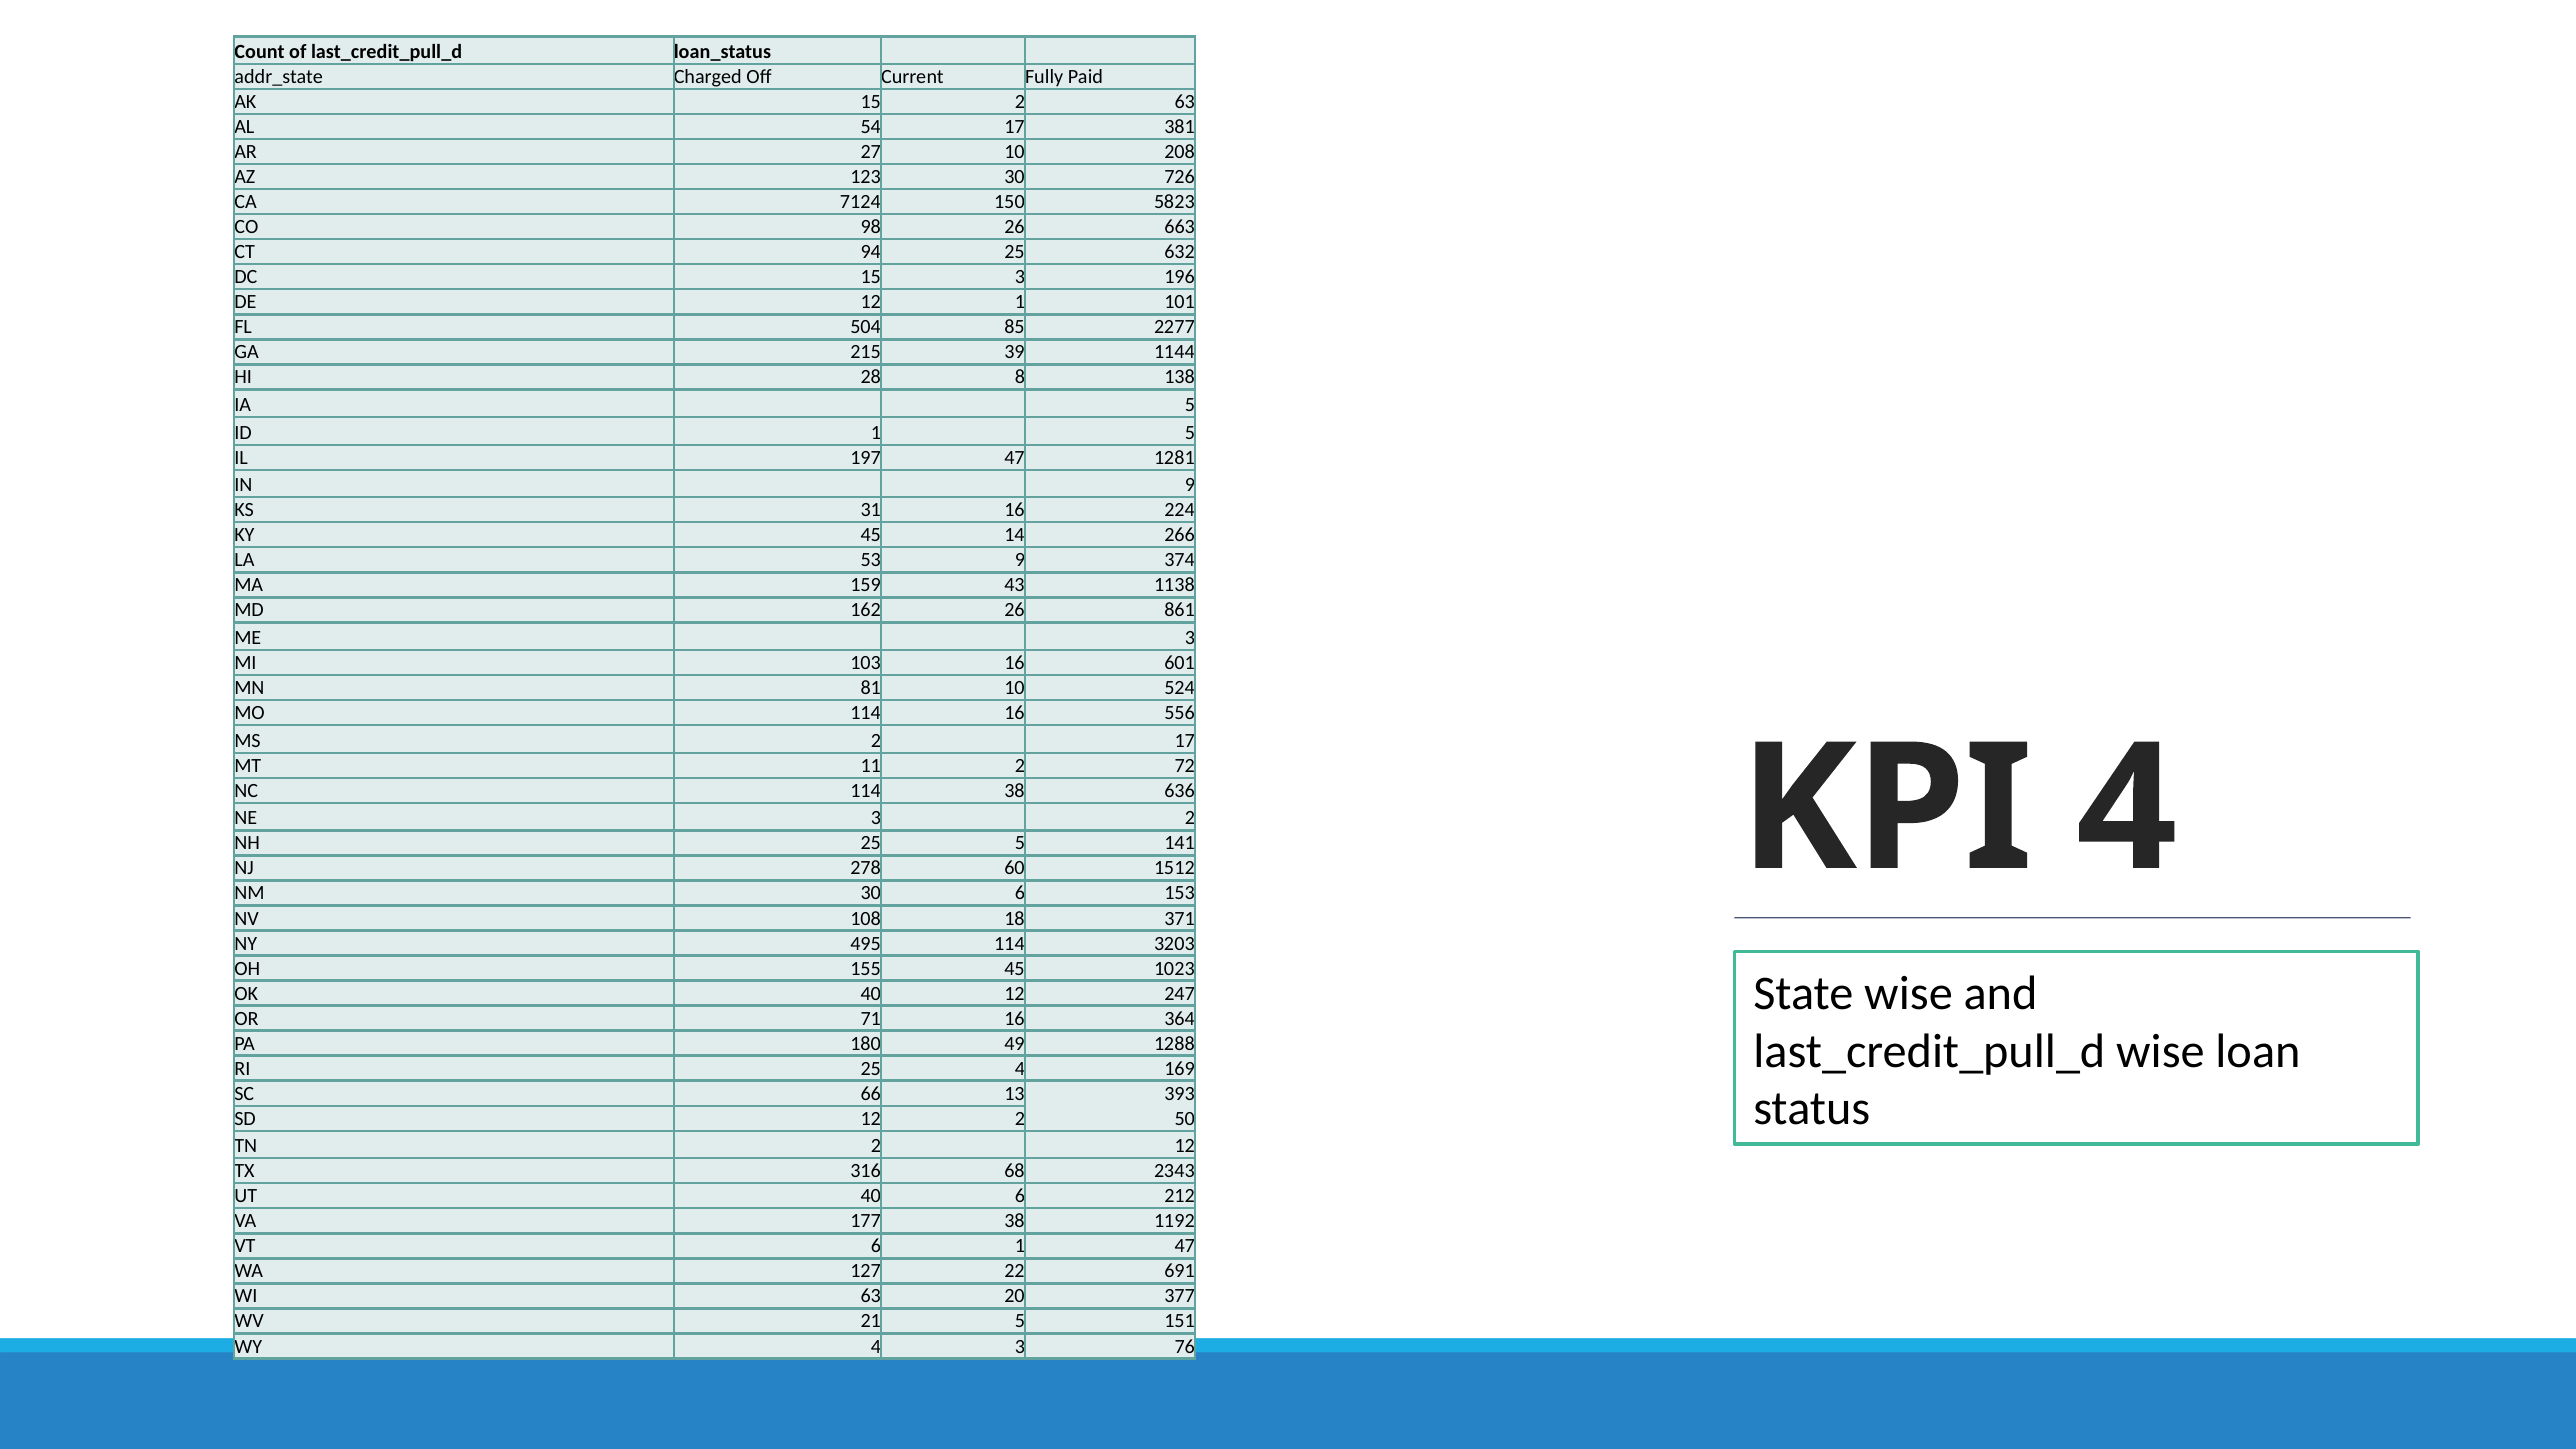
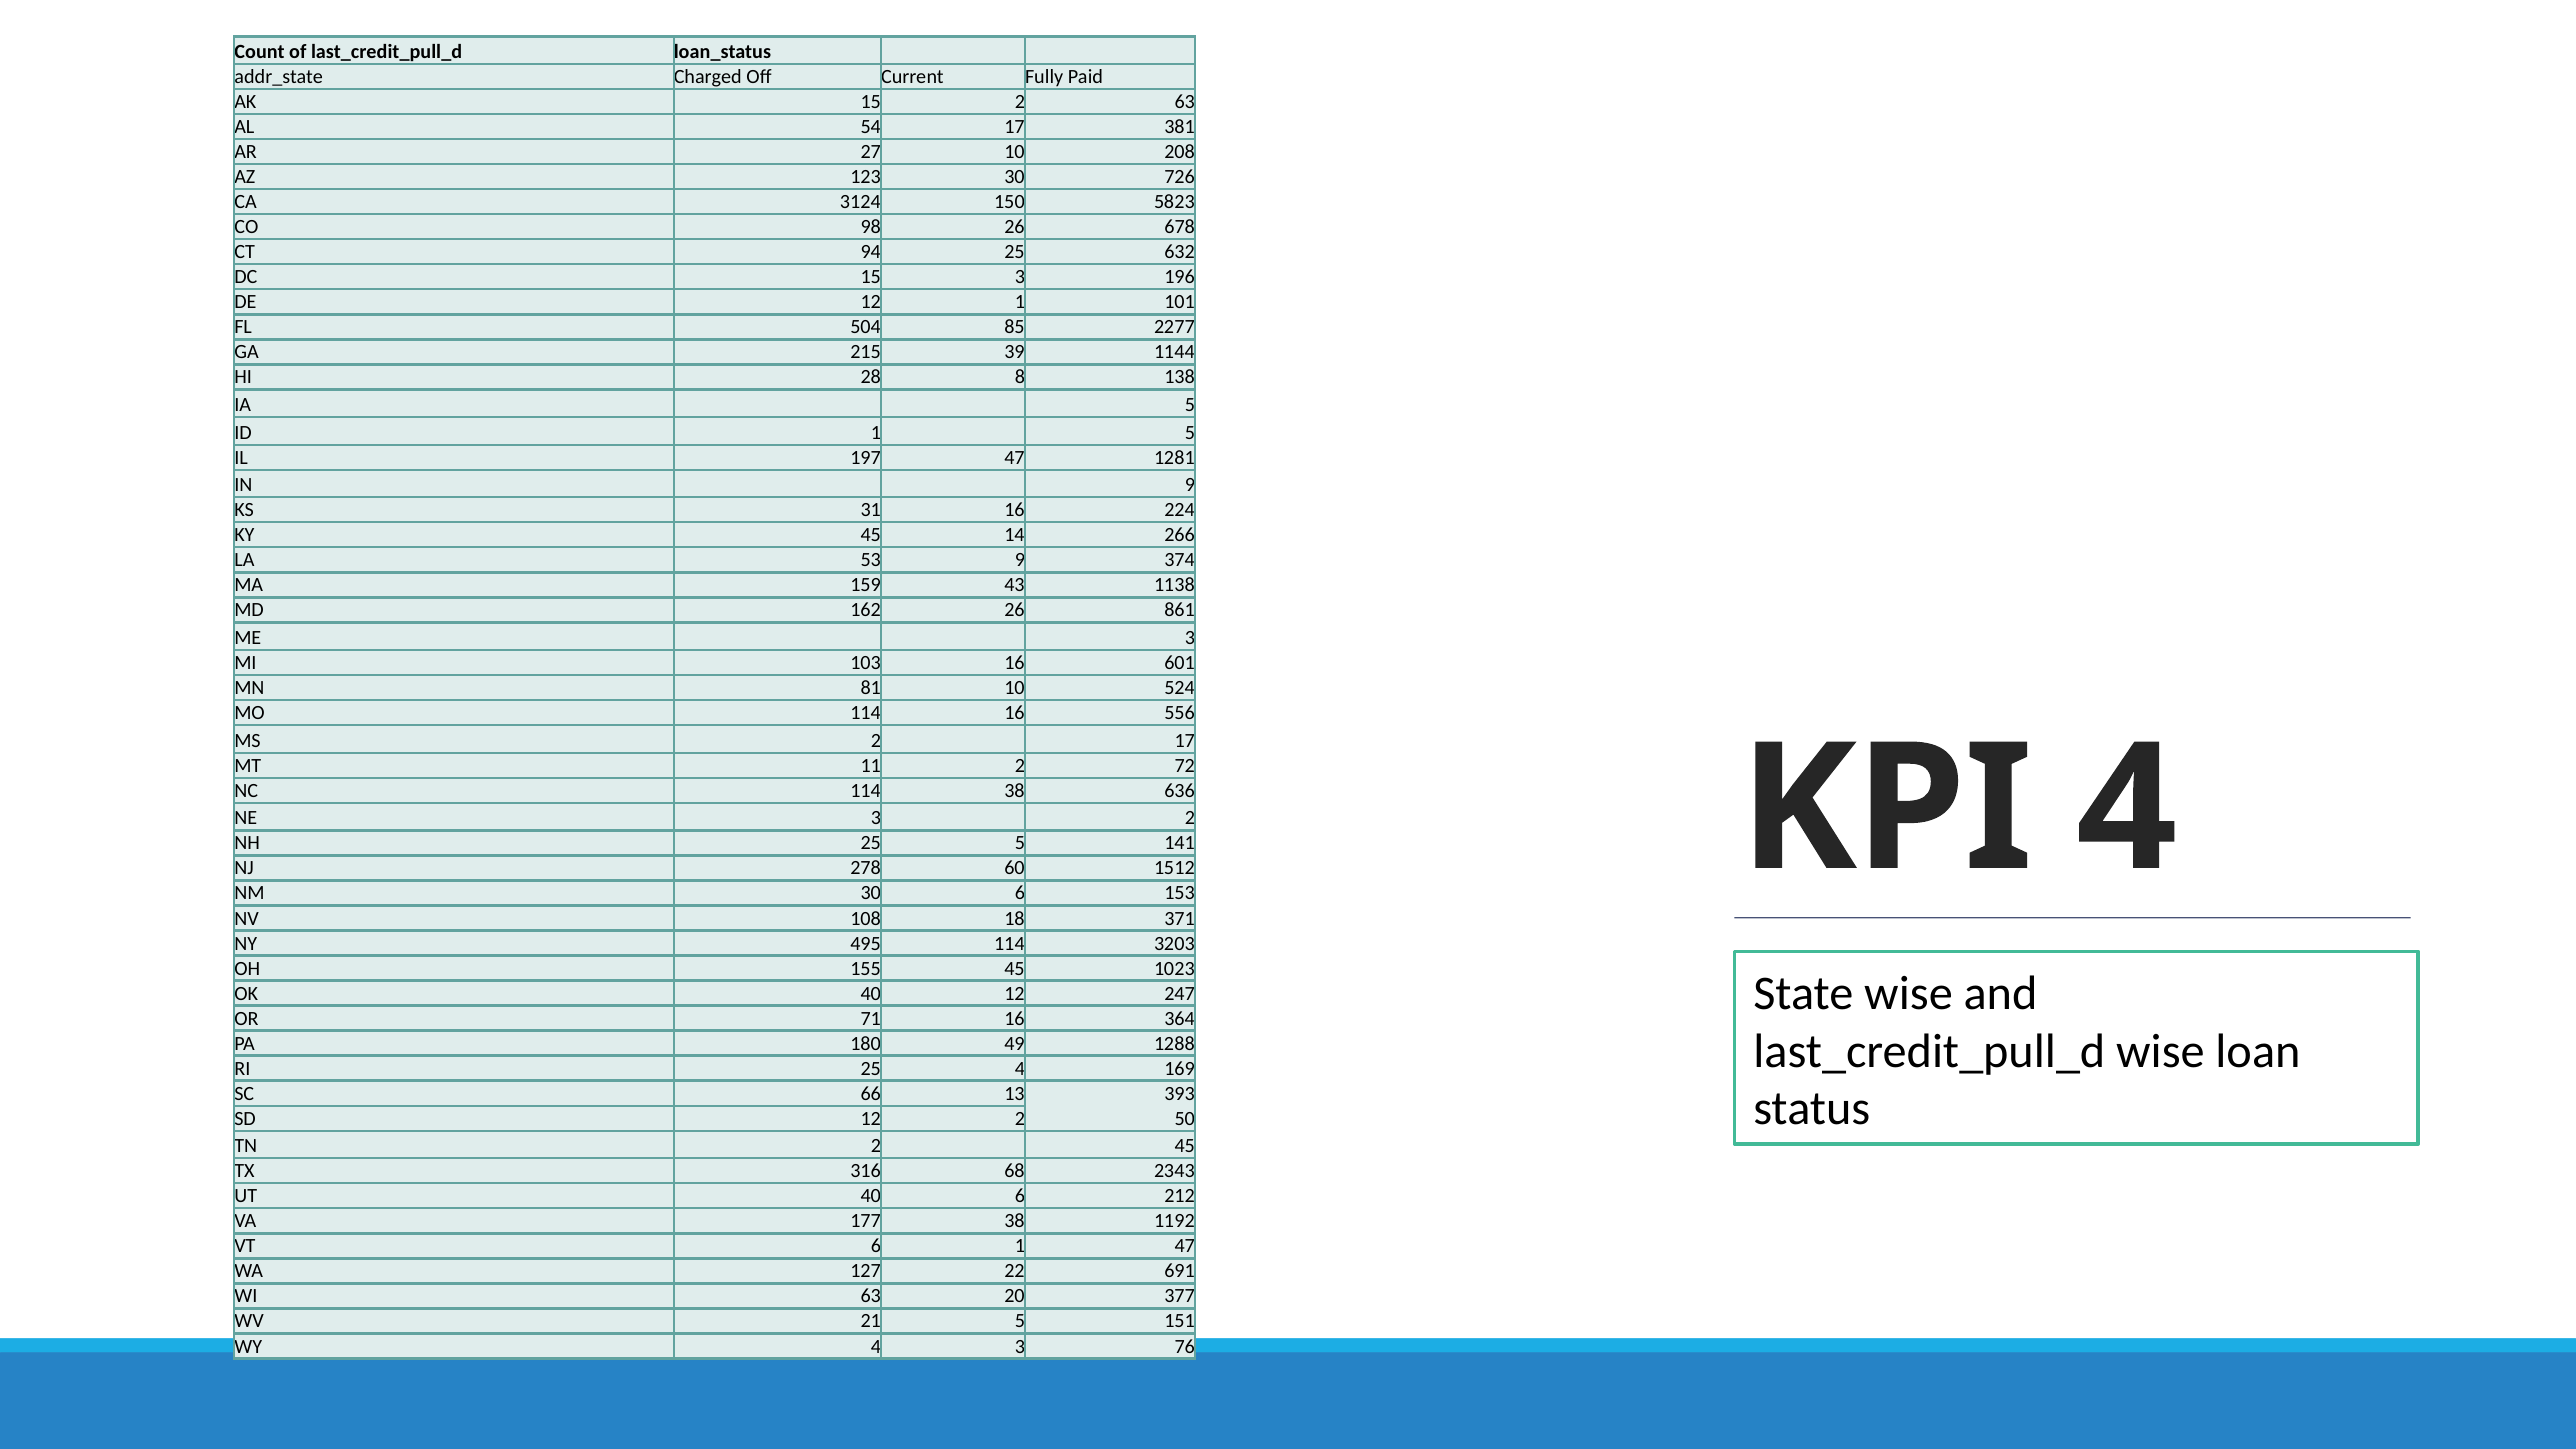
7124: 7124 -> 3124
663: 663 -> 678
2 12: 12 -> 45
